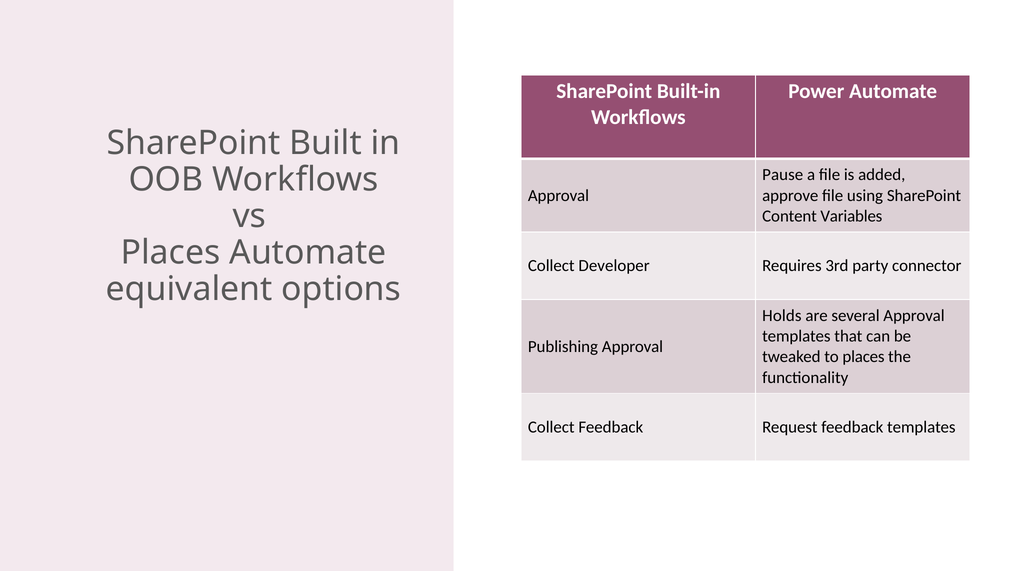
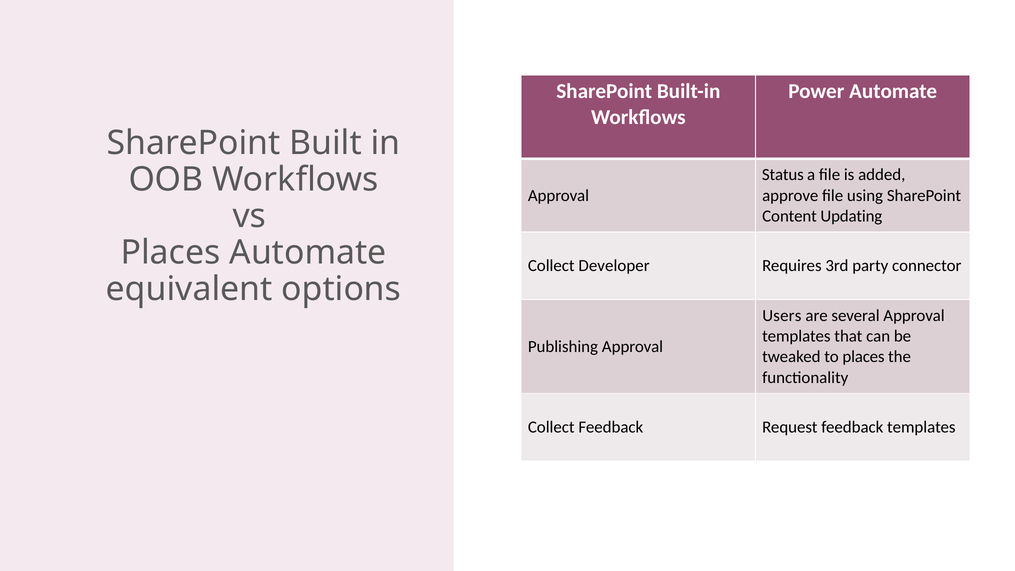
Pause: Pause -> Status
Variables: Variables -> Updating
Holds: Holds -> Users
